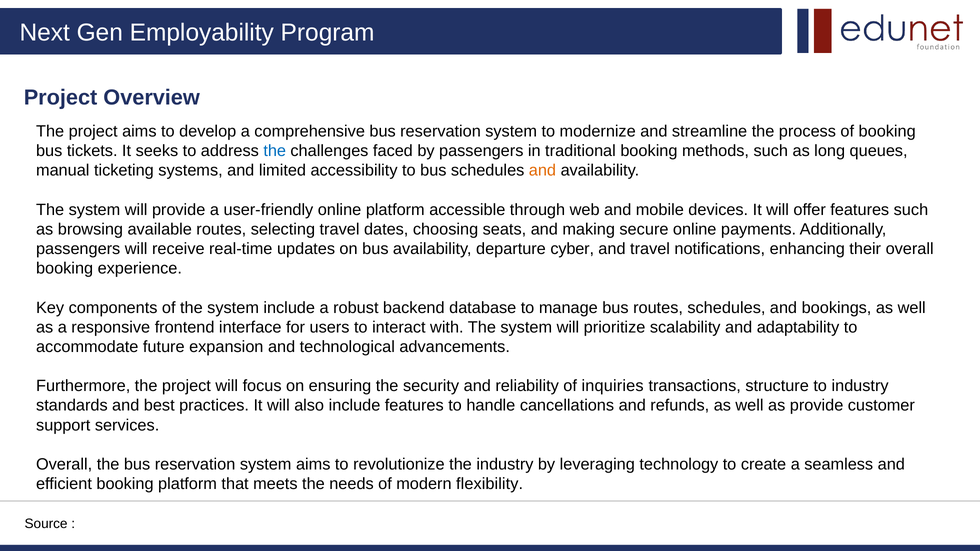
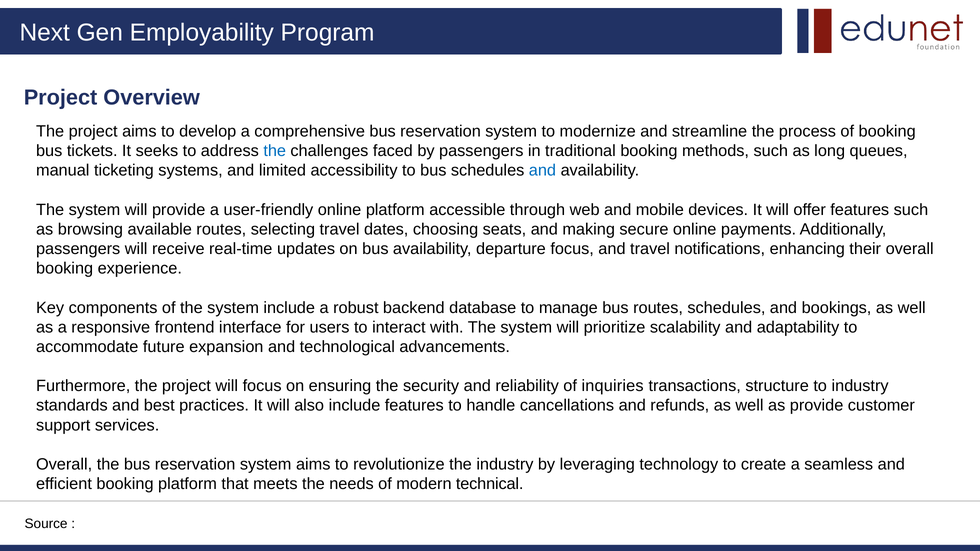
and at (542, 171) colour: orange -> blue
departure cyber: cyber -> focus
flexibility: flexibility -> technical
